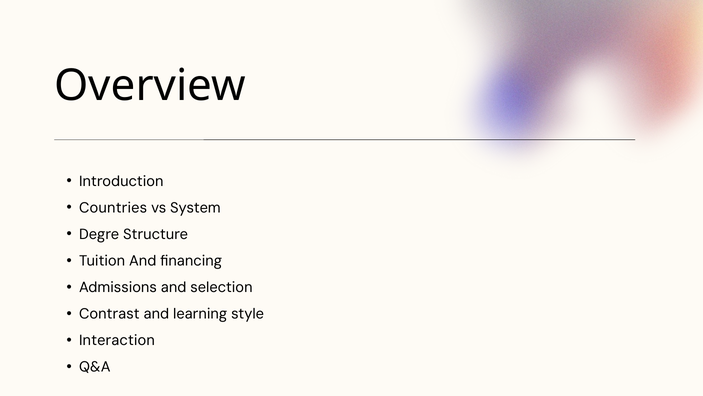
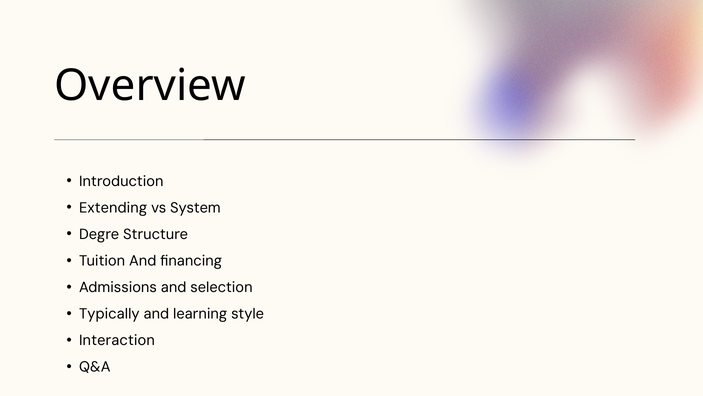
Countries: Countries -> Extending
Contrast: Contrast -> Typically
